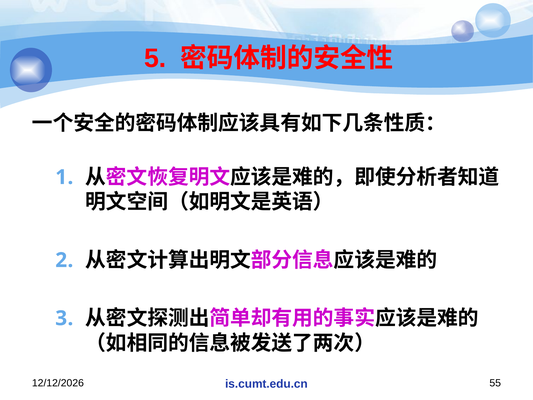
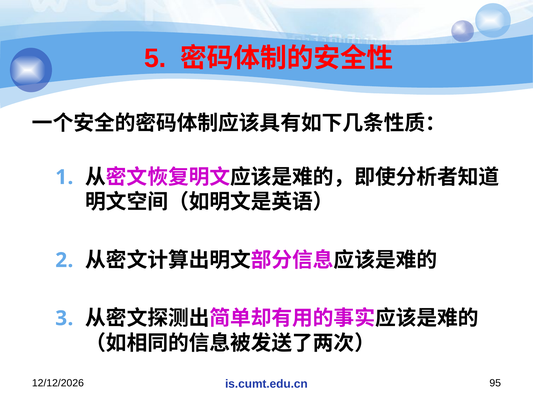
55: 55 -> 95
